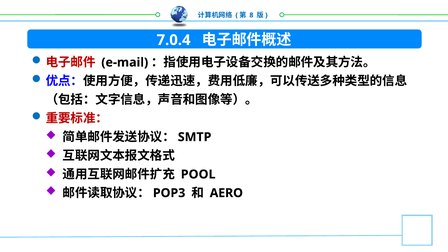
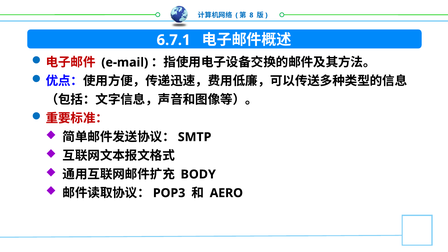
7.0.4: 7.0.4 -> 6.7.1
POOL: POOL -> BODY
